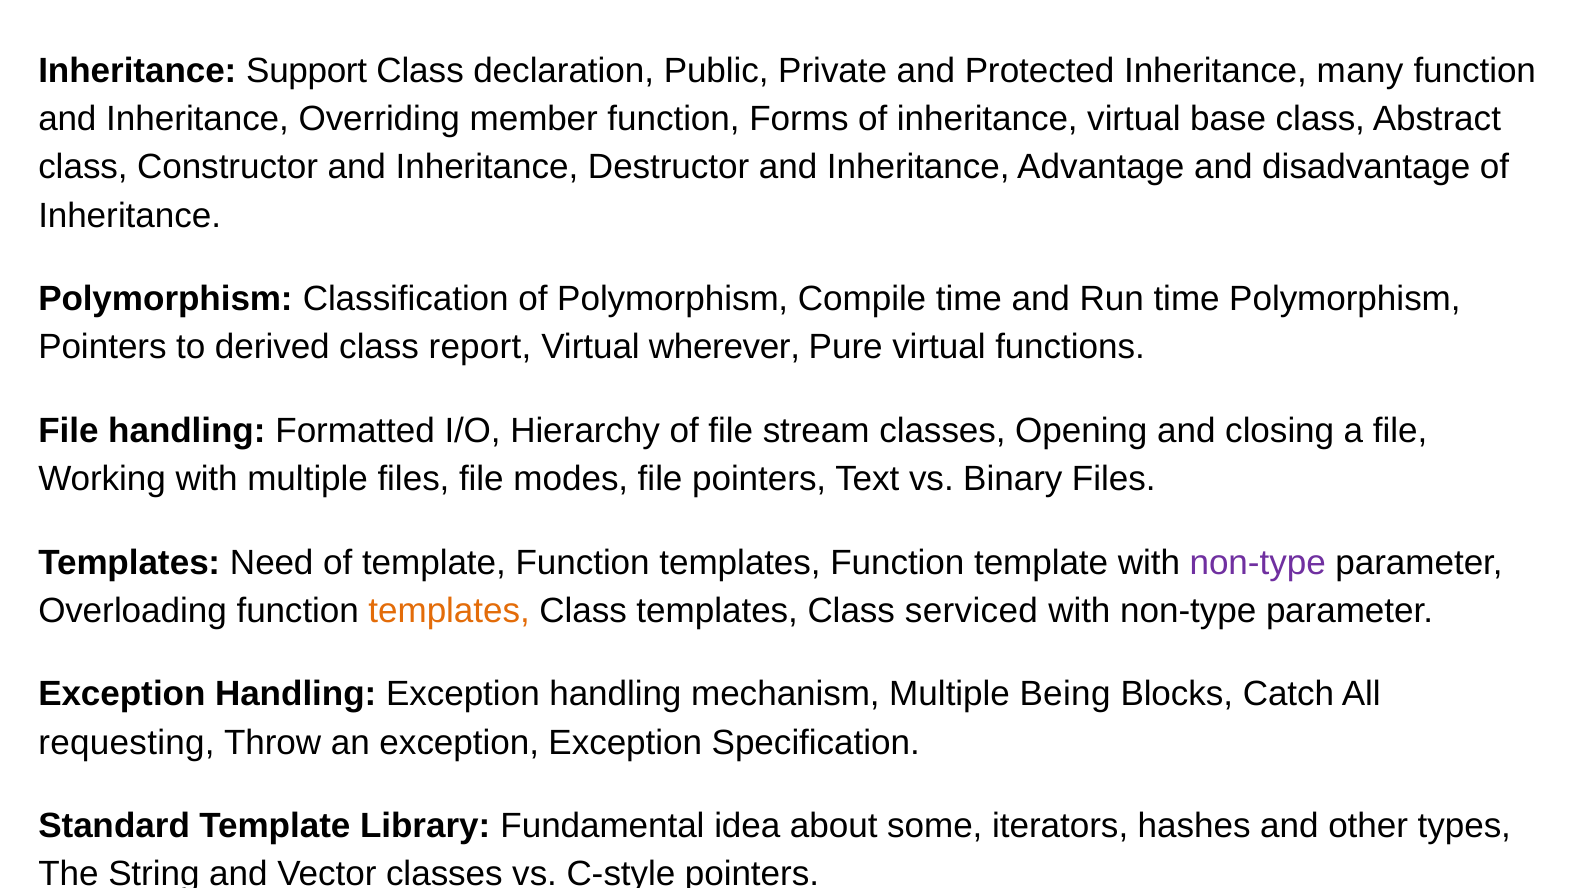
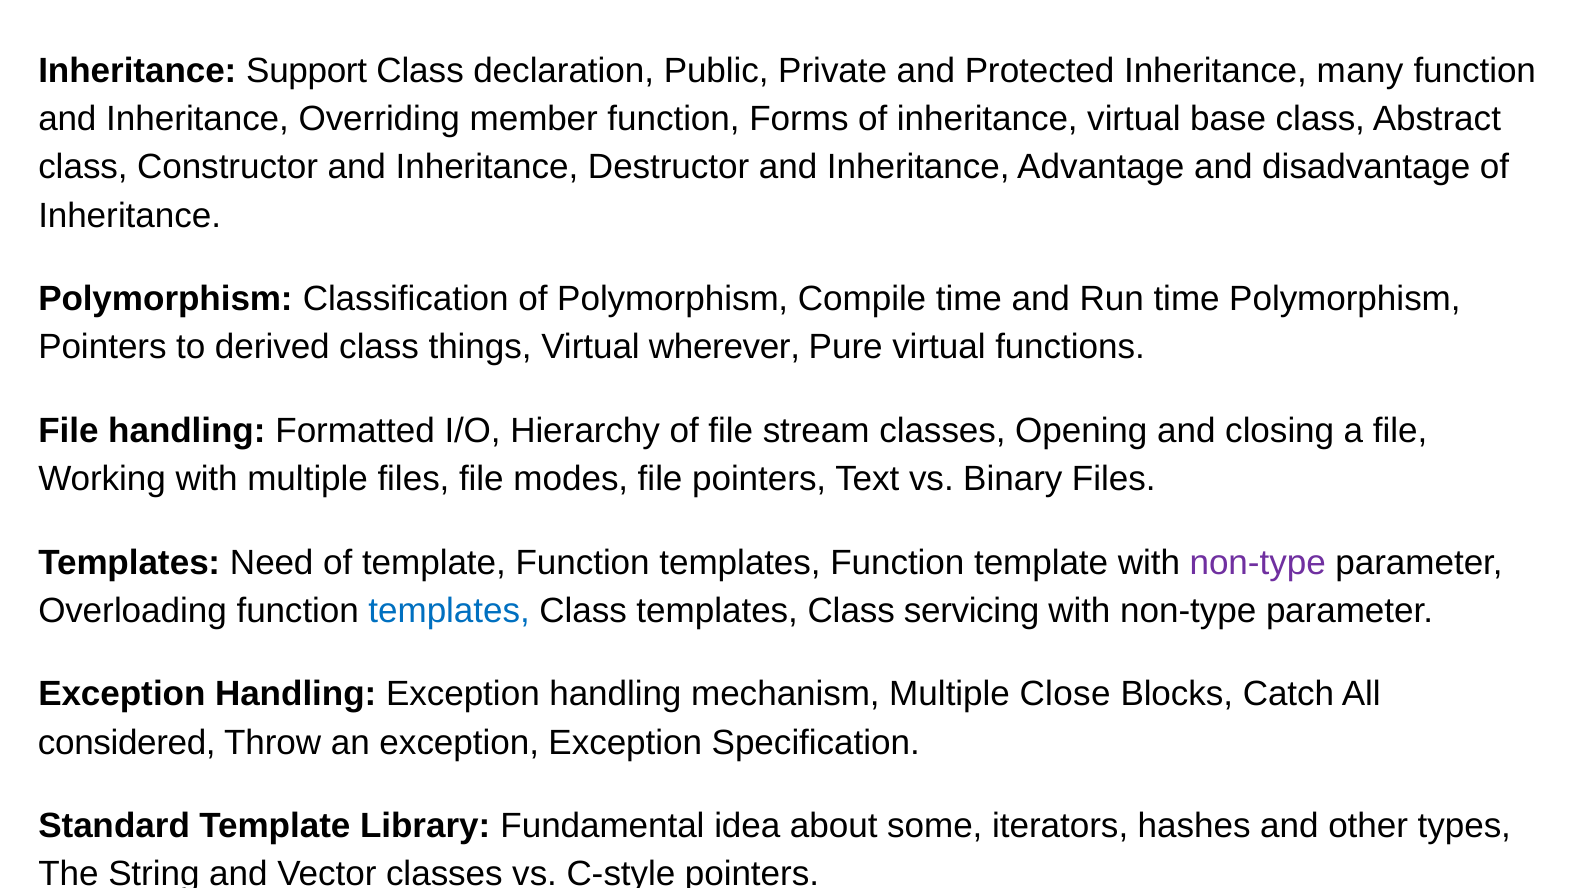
report: report -> things
templates at (449, 611) colour: orange -> blue
serviced: serviced -> servicing
Being: Being -> Close
requesting: requesting -> considered
